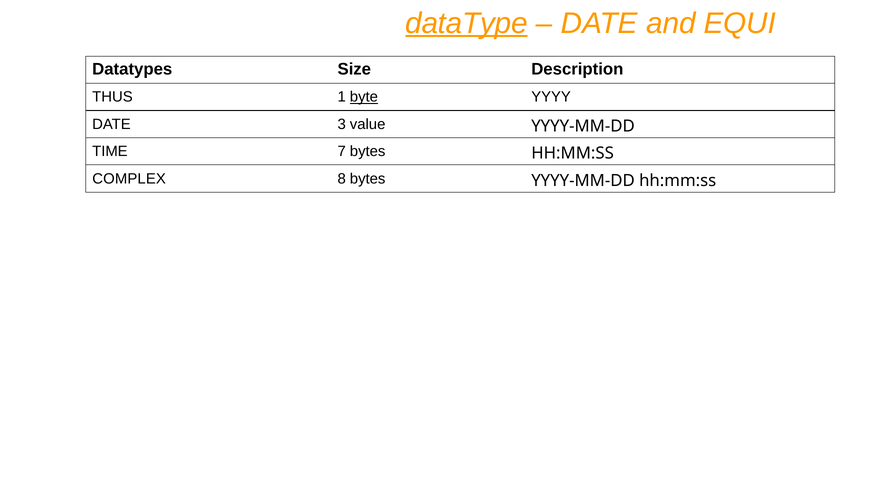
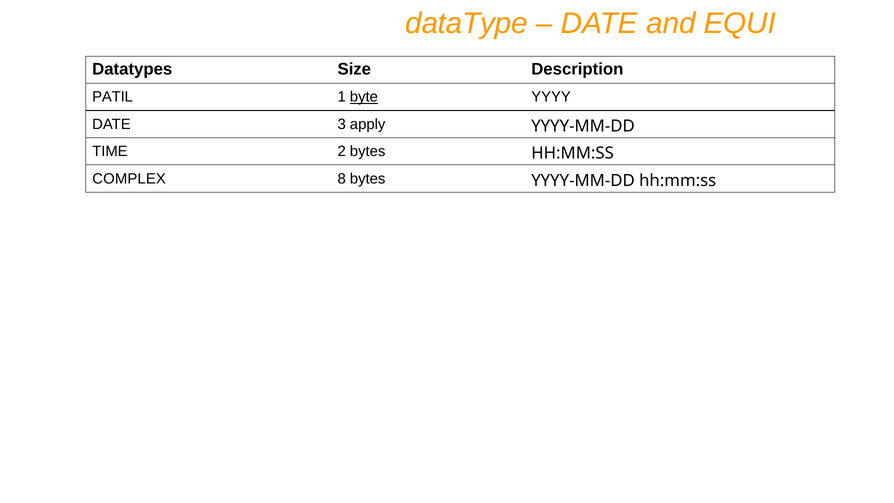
dataType underline: present -> none
THUS: THUS -> PATIL
value: value -> apply
7: 7 -> 2
